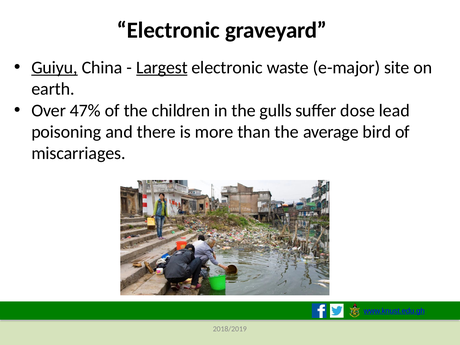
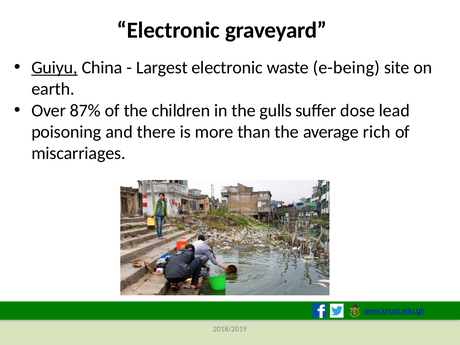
Largest underline: present -> none
e-major: e-major -> e-being
47%: 47% -> 87%
bird: bird -> rich
